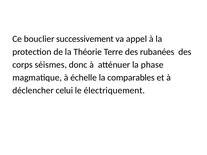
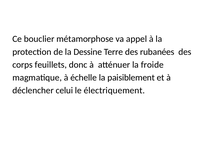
successivement: successivement -> métamorphose
Théorie: Théorie -> Dessine
séismes: séismes -> feuillets
phase: phase -> froide
comparables: comparables -> paisiblement
